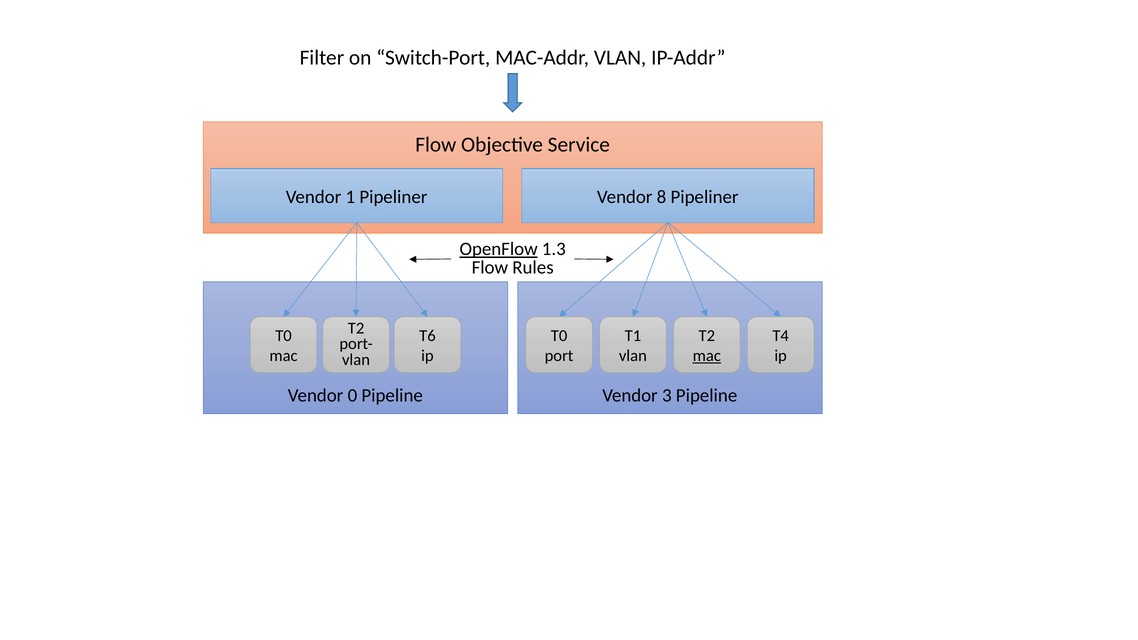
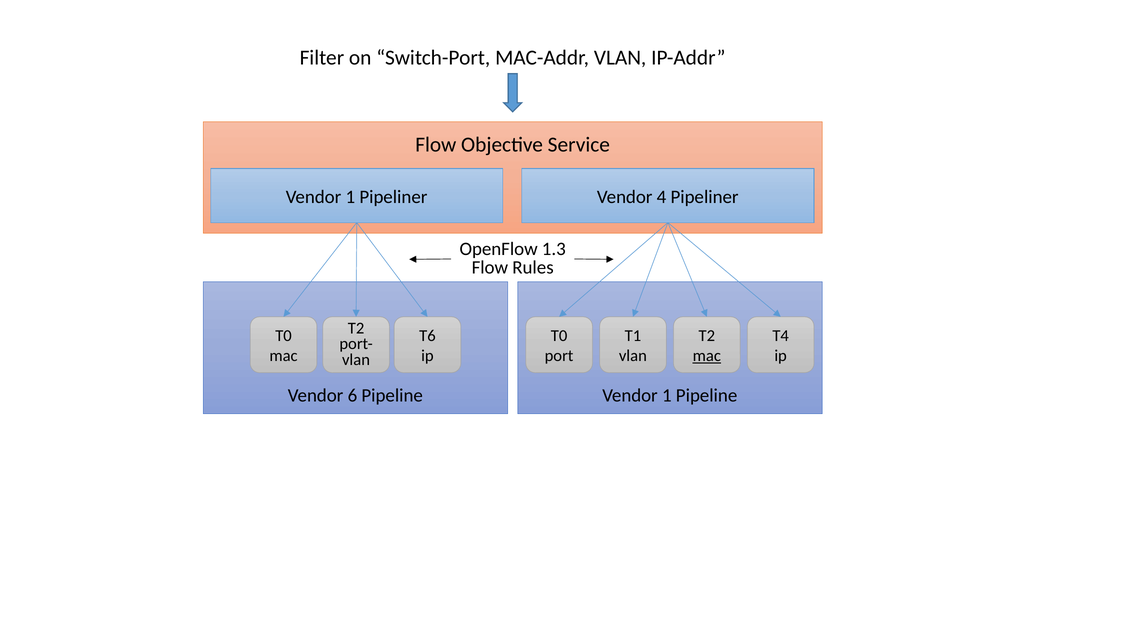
8: 8 -> 4
OpenFlow underline: present -> none
0: 0 -> 6
3 at (667, 395): 3 -> 1
